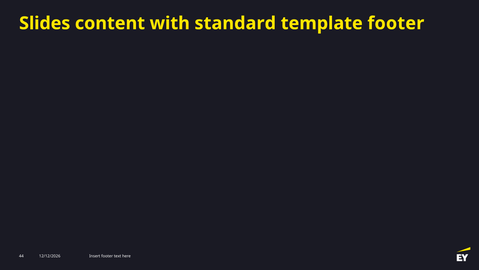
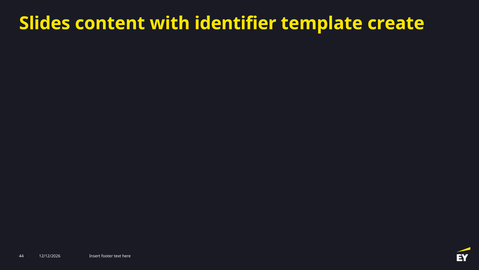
standard: standard -> identifier
template footer: footer -> create
